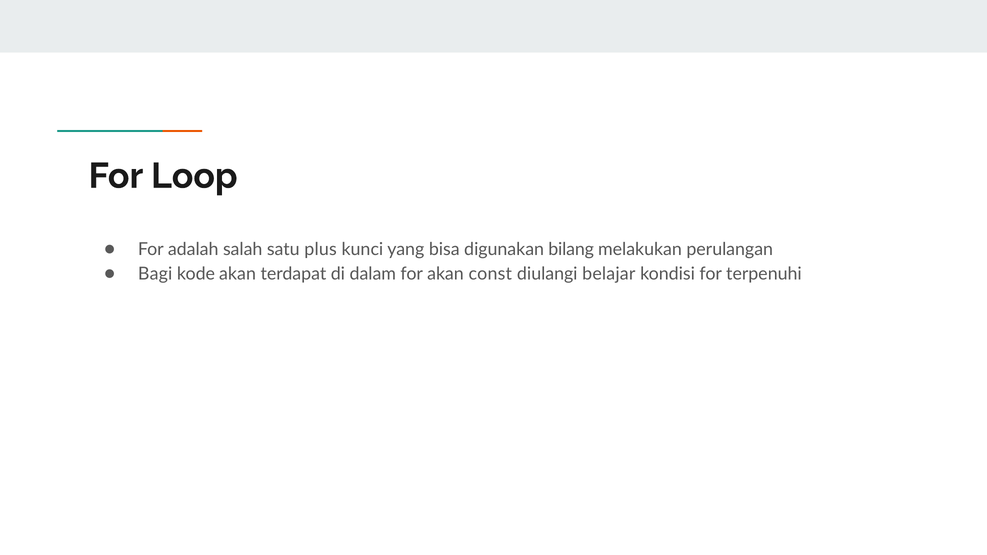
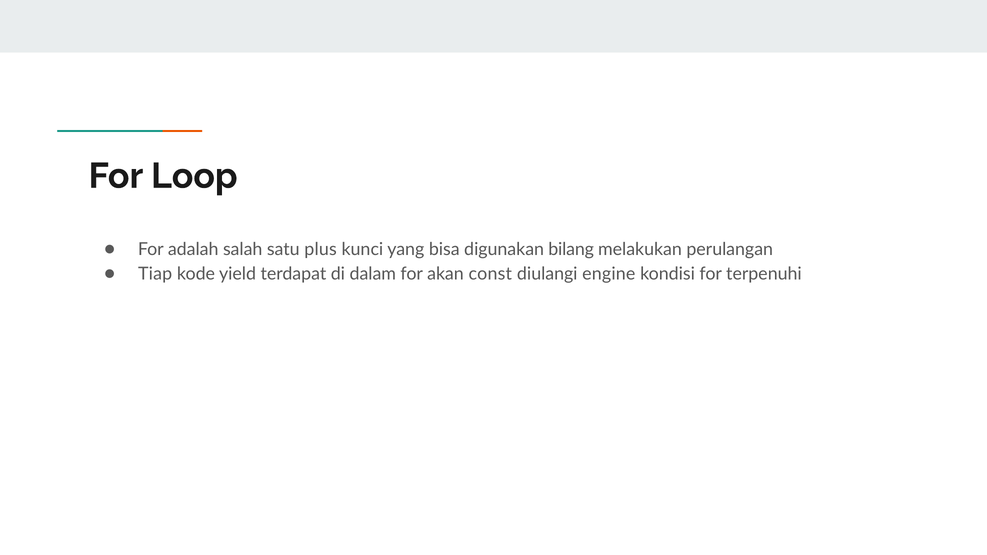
Bagi: Bagi -> Tiap
kode akan: akan -> yield
belajar: belajar -> engine
